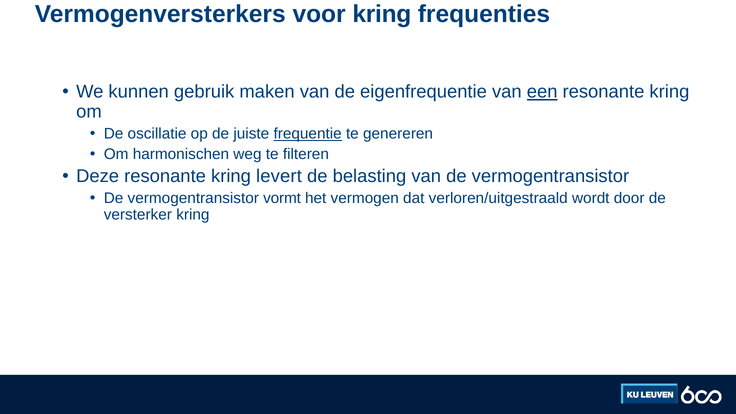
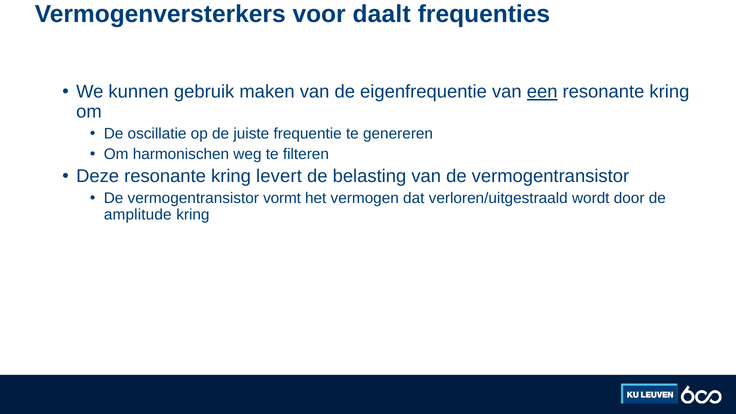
voor kring: kring -> daalt
frequentie underline: present -> none
versterker: versterker -> amplitude
